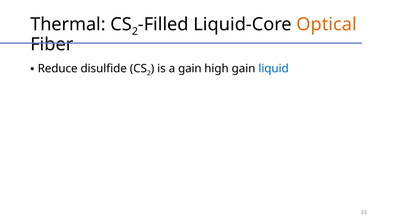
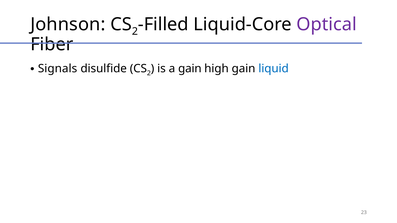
Thermal: Thermal -> Johnson
Optical colour: orange -> purple
Reduce: Reduce -> Signals
